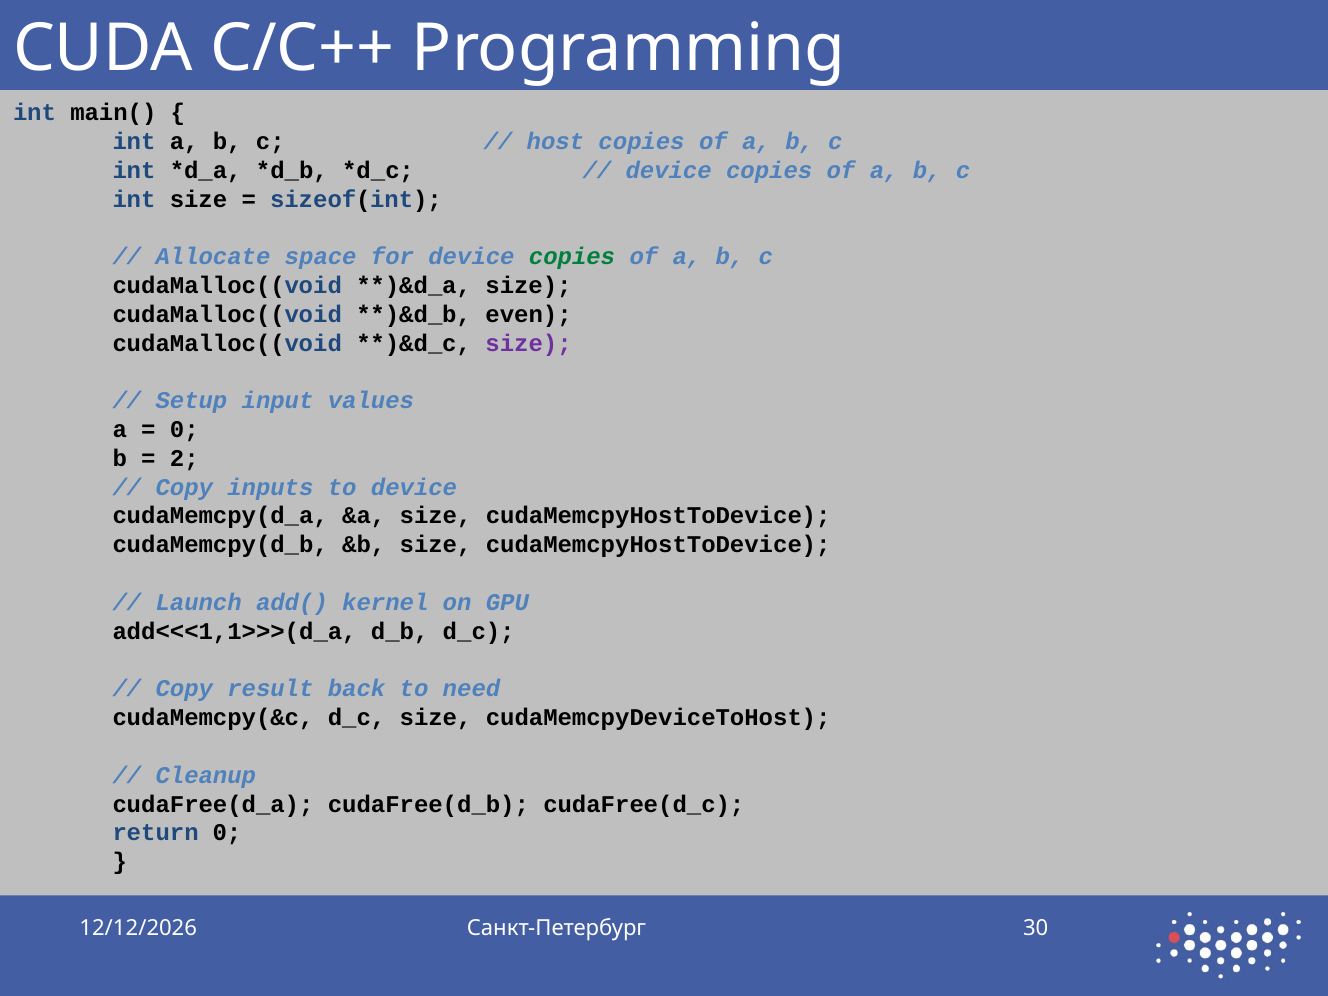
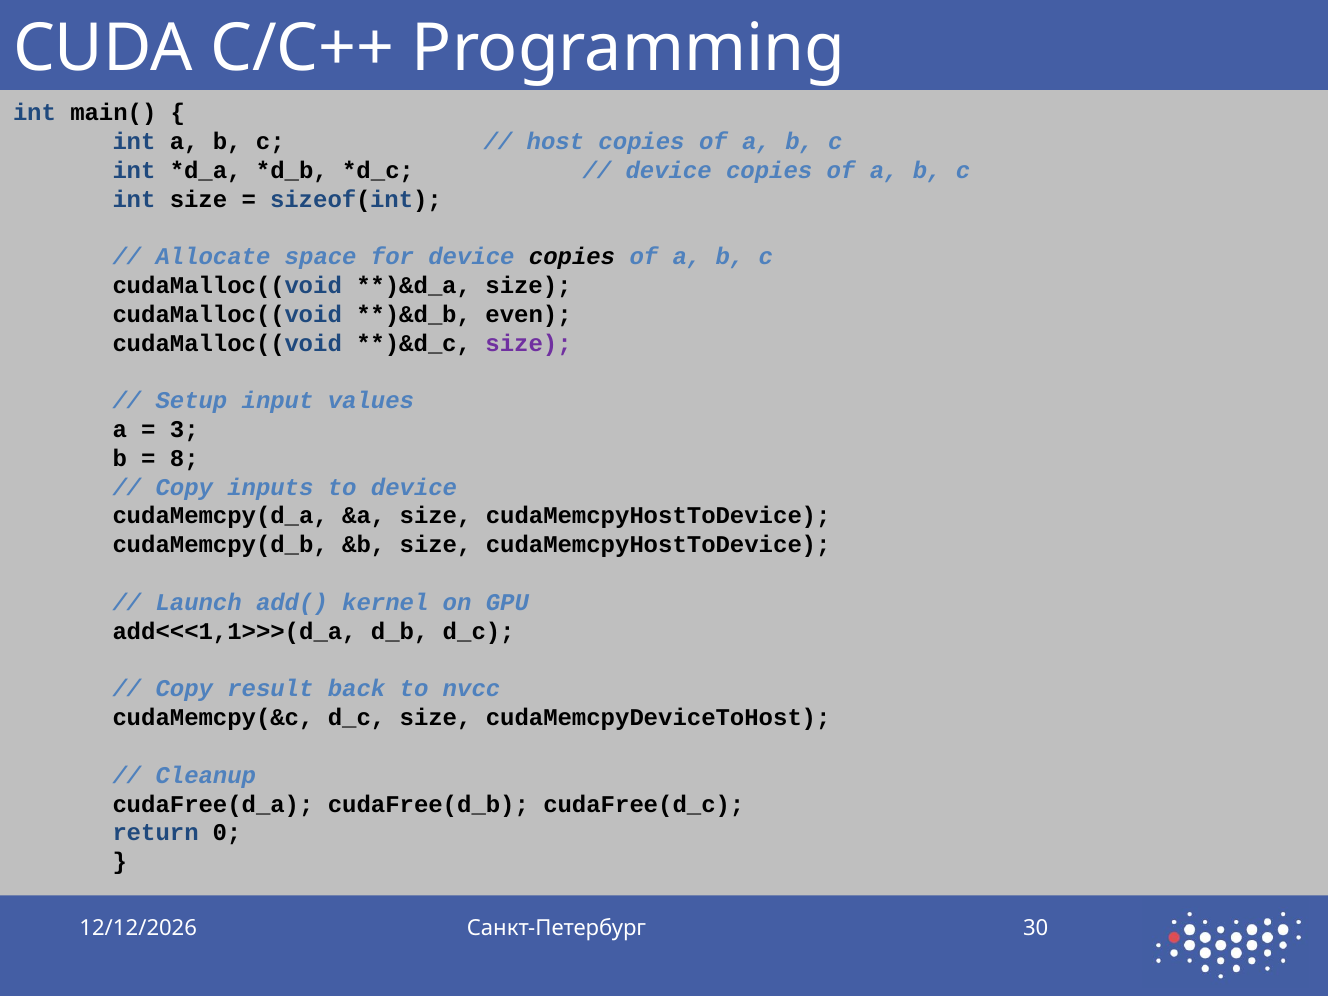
copies at (572, 257) colour: green -> black
0 at (184, 430): 0 -> 3
2: 2 -> 8
need: need -> nvcc
